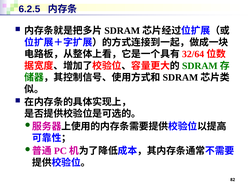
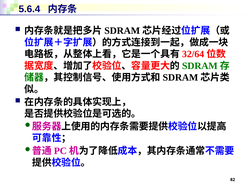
6.2.5: 6.2.5 -> 5.6.4
